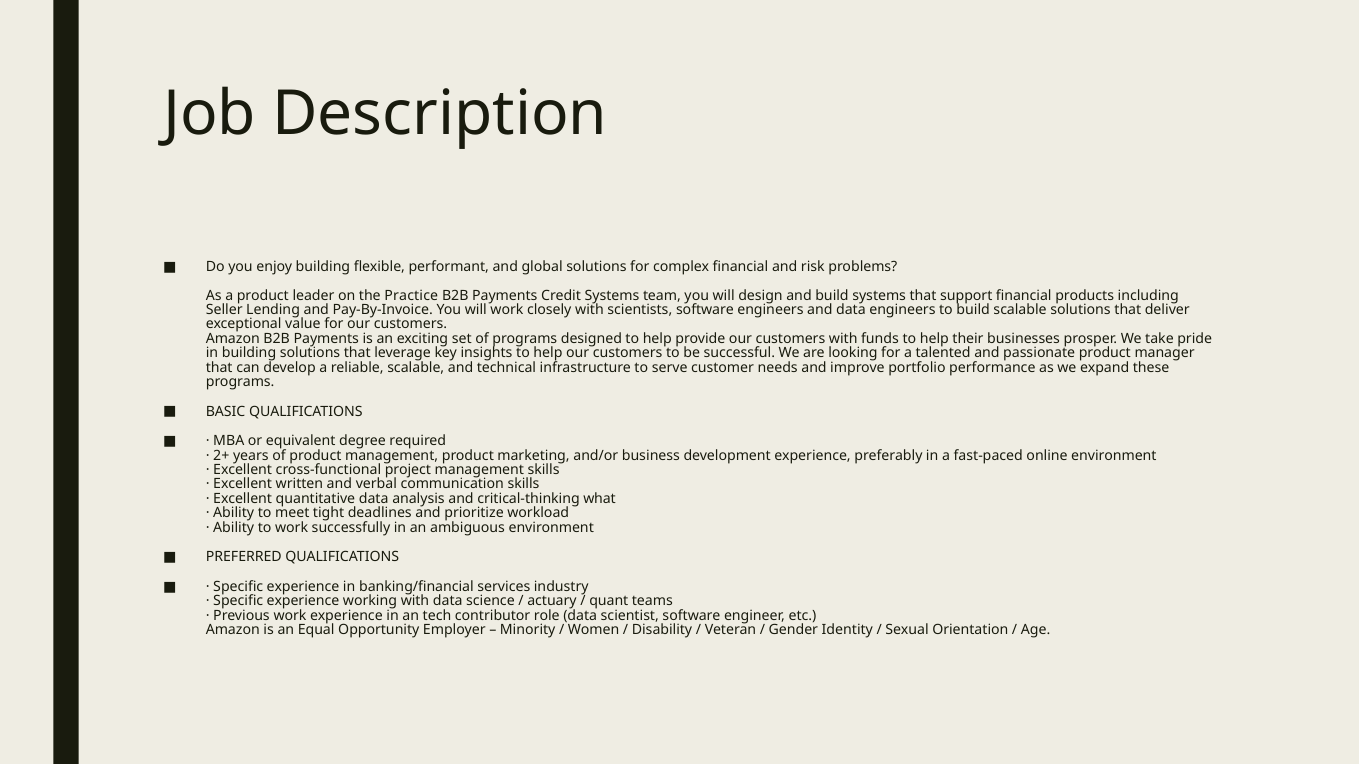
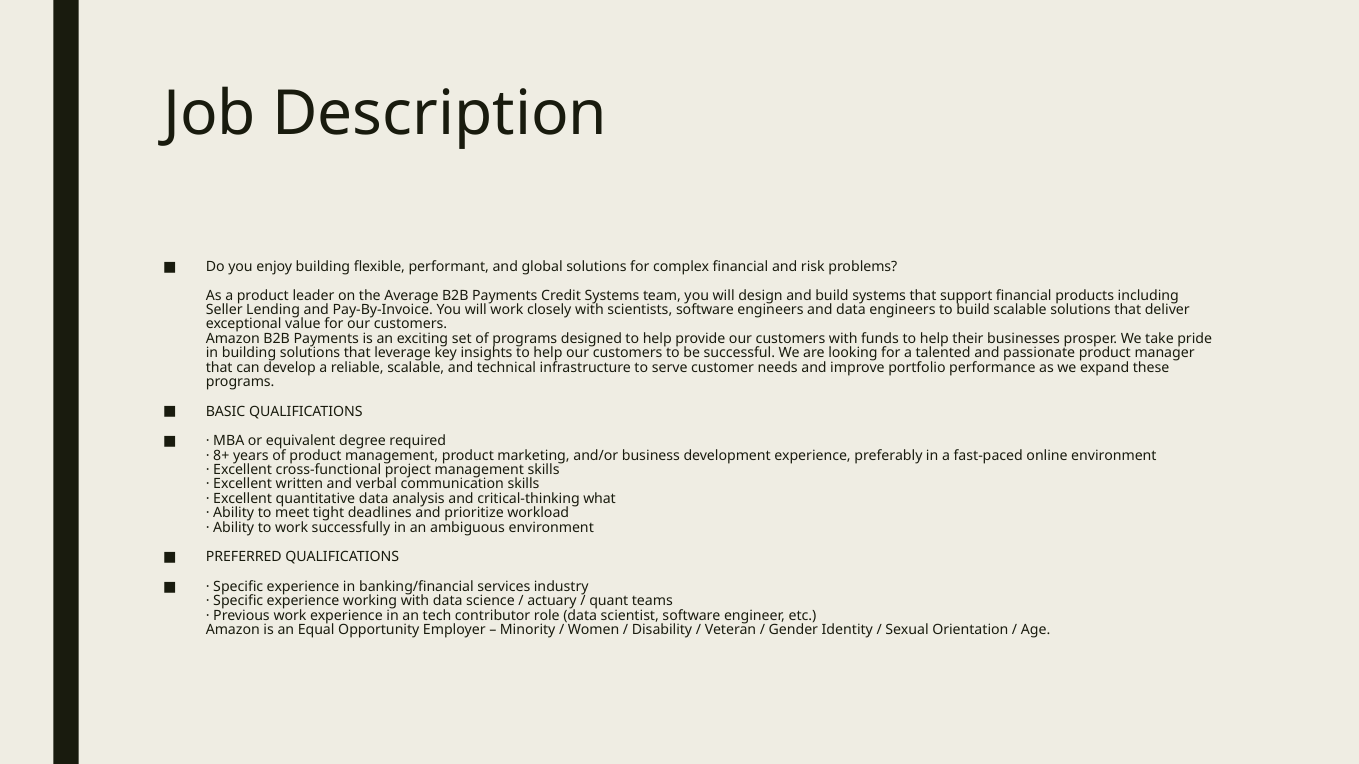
Practice: Practice -> Average
2+: 2+ -> 8+
